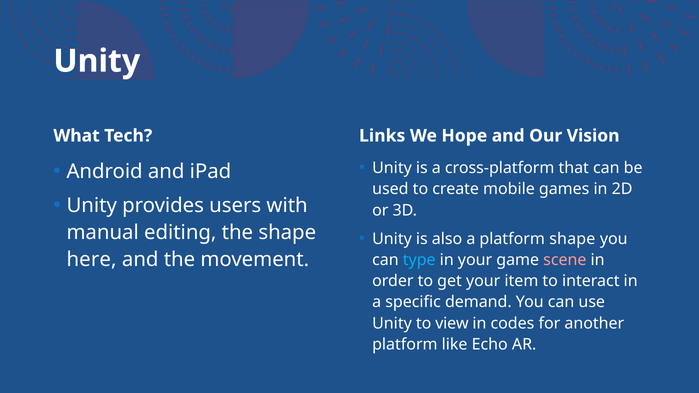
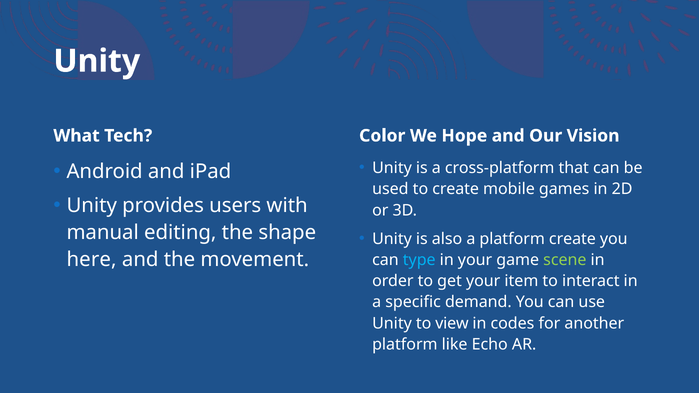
Links: Links -> Color
platform shape: shape -> create
scene colour: pink -> light green
